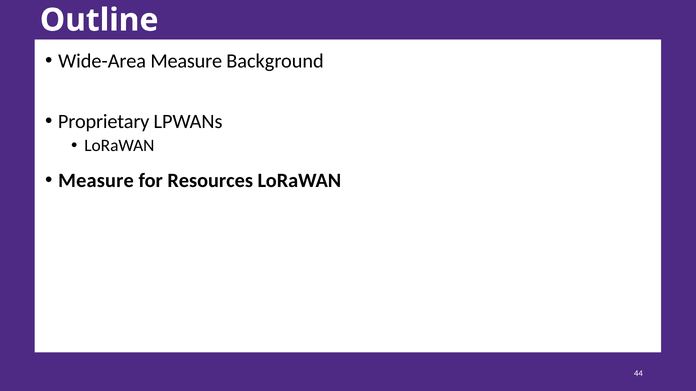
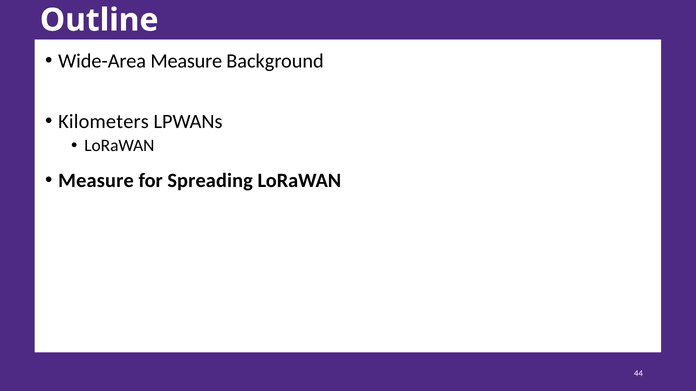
Proprietary: Proprietary -> Kilometers
Resources: Resources -> Spreading
